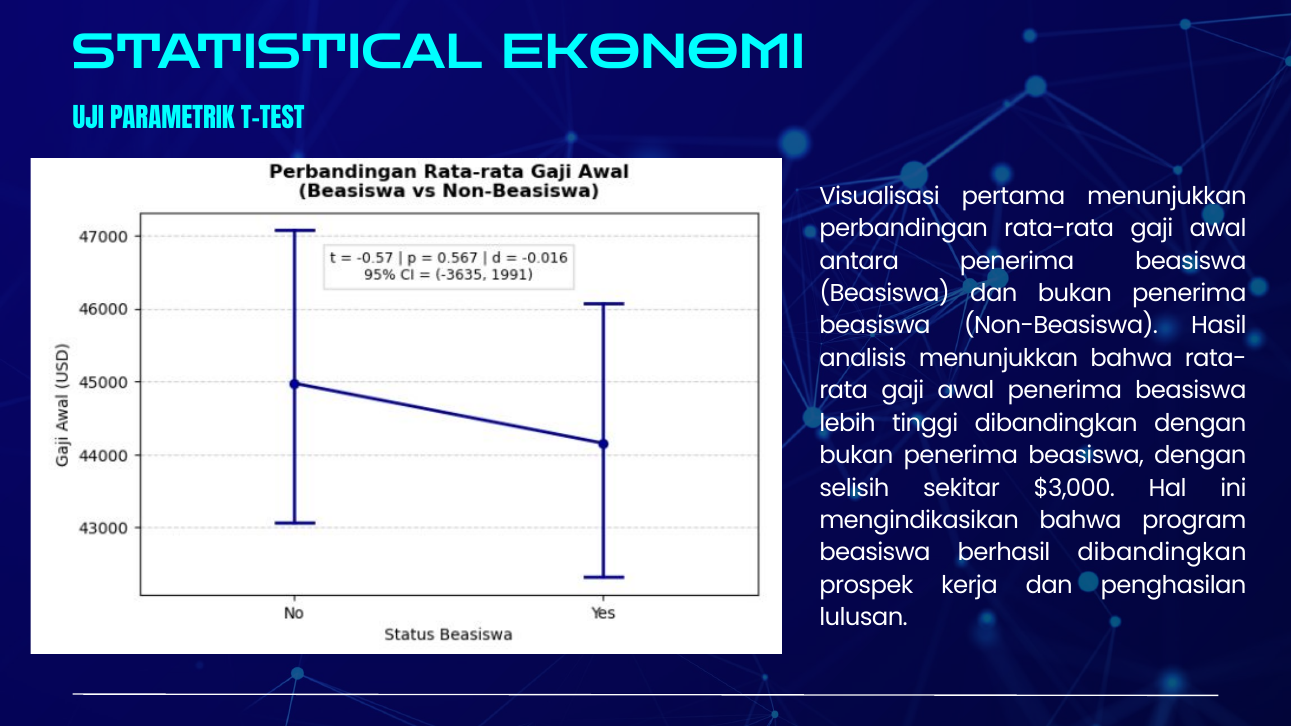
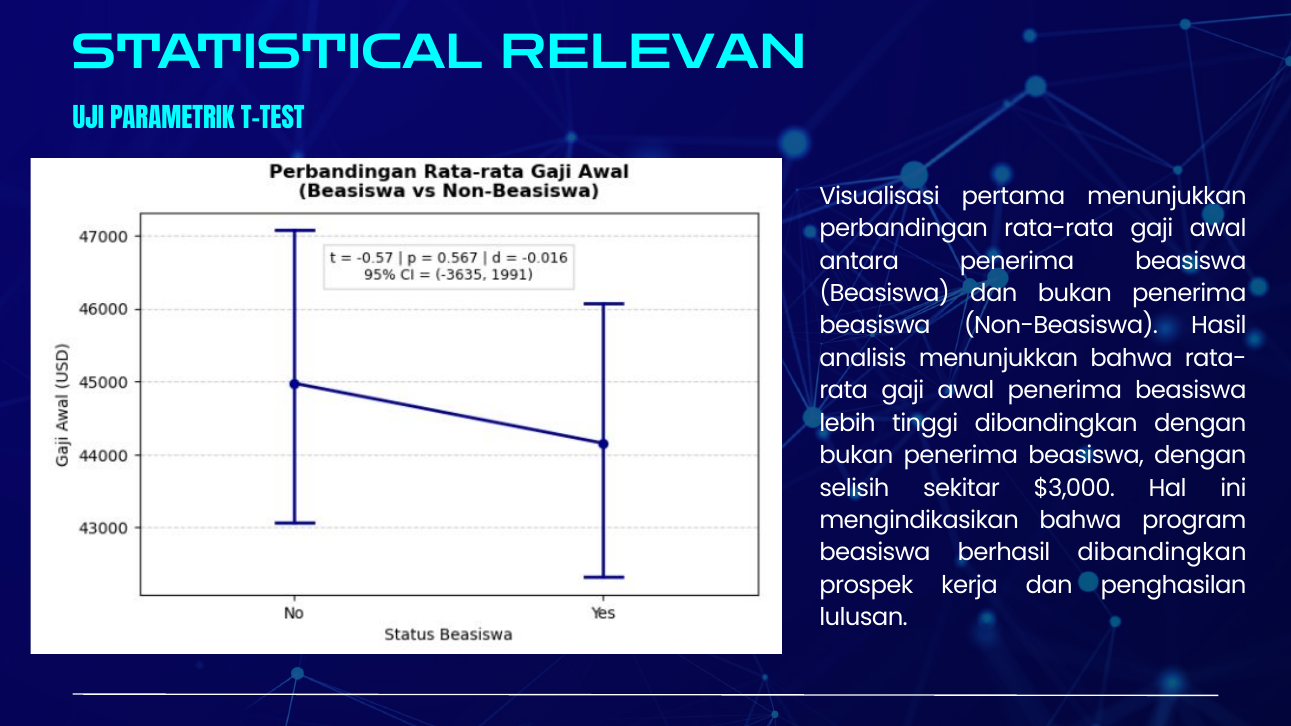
EKONOMI: EKONOMI -> RELEVAN
